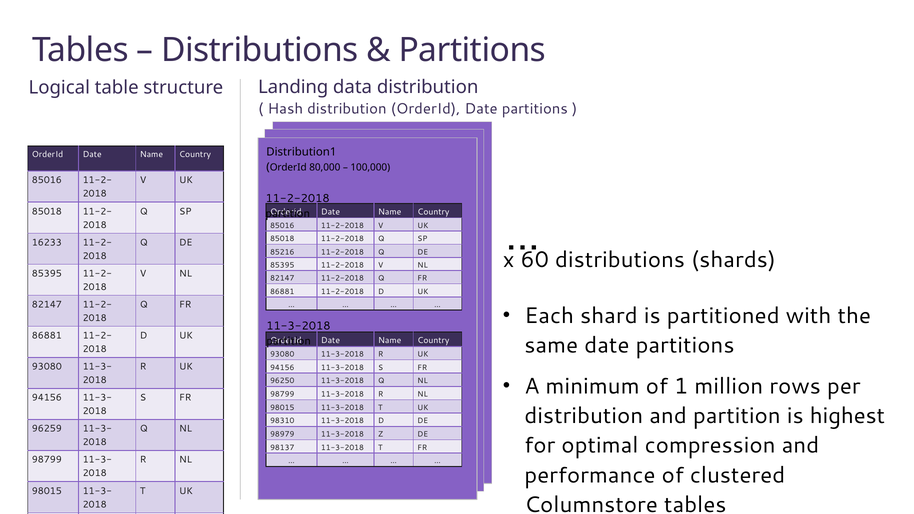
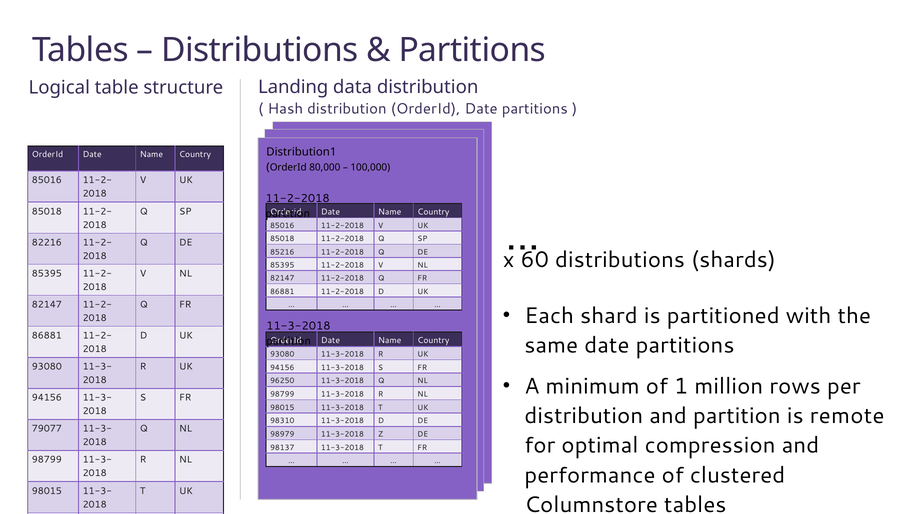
16233: 16233 -> 82216
highest: highest -> remote
96259: 96259 -> 79077
